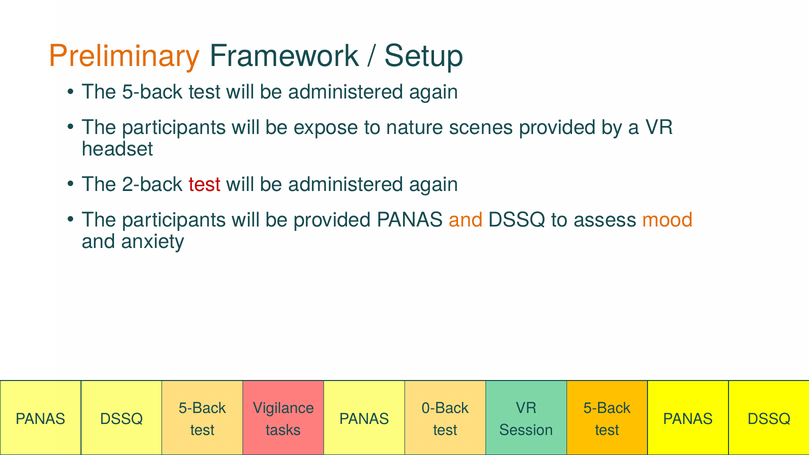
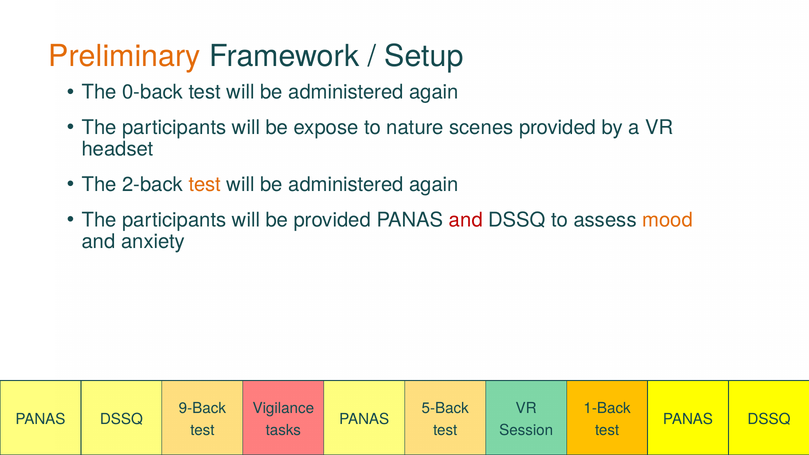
The 5-back: 5-back -> 0-back
test at (205, 185) colour: red -> orange
and at (466, 220) colour: orange -> red
5-Back at (202, 409): 5-Back -> 9-Back
0-Back: 0-Back -> 5-Back
5-Back at (607, 409): 5-Back -> 1-Back
